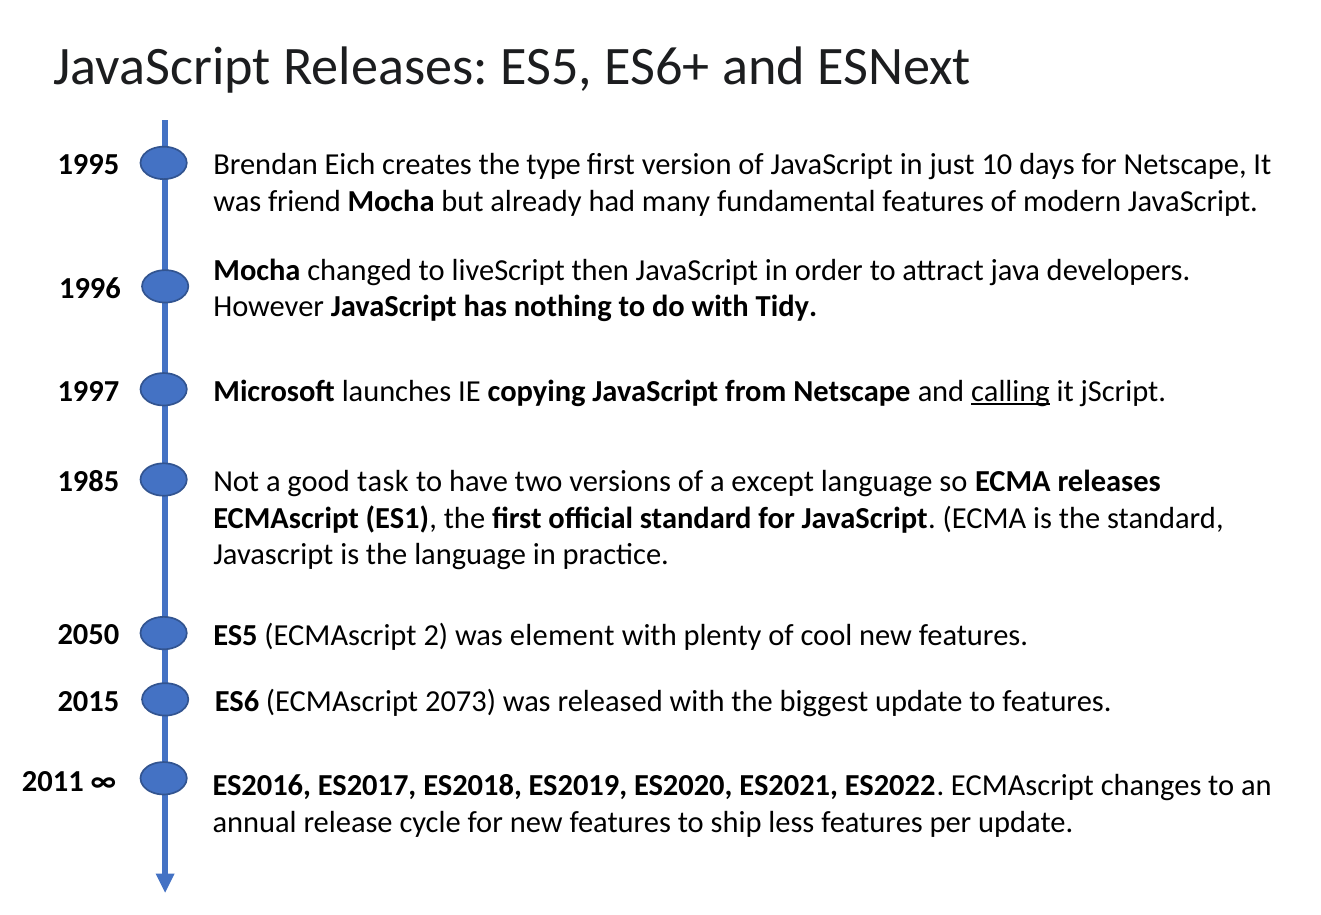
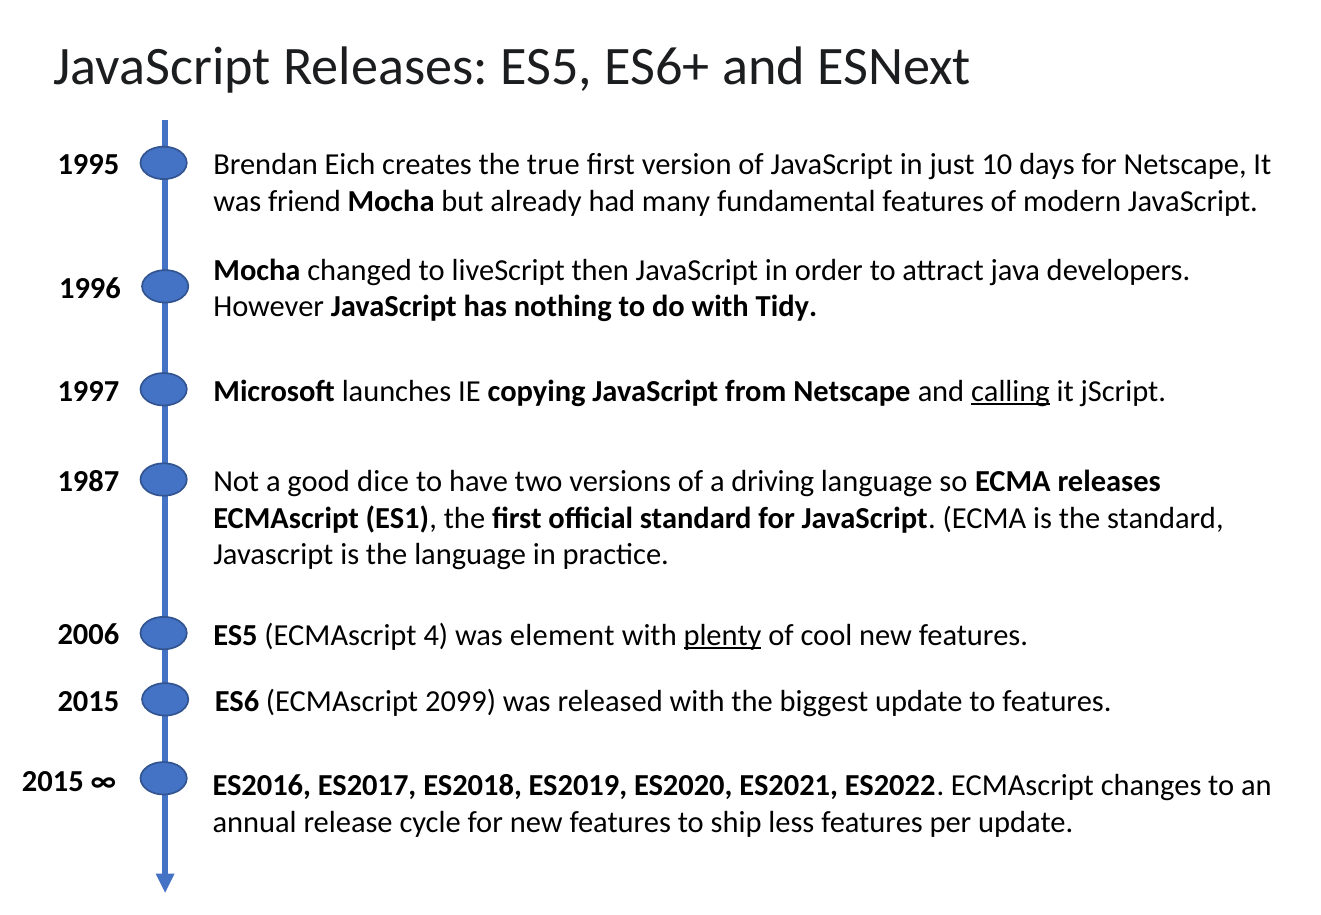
type: type -> true
1985: 1985 -> 1987
task: task -> dice
except: except -> driving
2050: 2050 -> 2006
2: 2 -> 4
plenty underline: none -> present
2073: 2073 -> 2099
2011 at (53, 781): 2011 -> 2015
